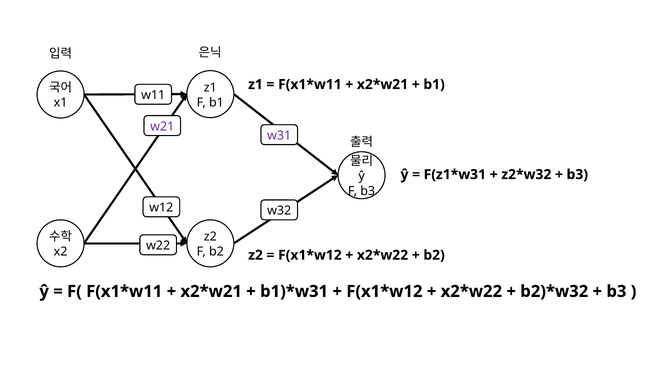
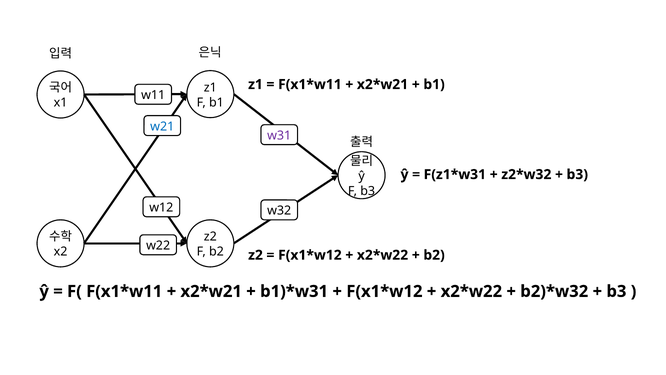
w21 colour: purple -> blue
